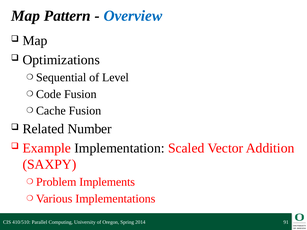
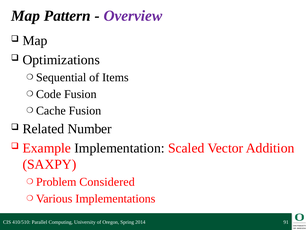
Overview colour: blue -> purple
Level: Level -> Items
Implements: Implements -> Considered
